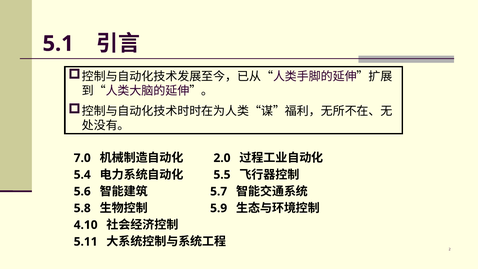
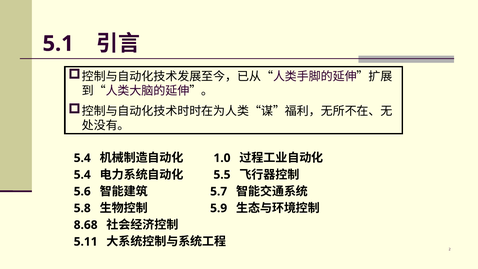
7.0 at (82, 158): 7.0 -> 5.4
2.0: 2.0 -> 1.0
4.10: 4.10 -> 8.68
